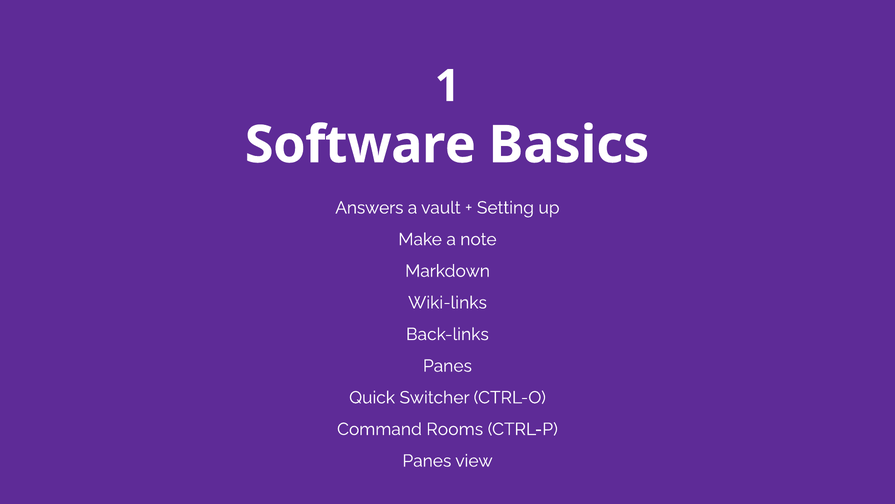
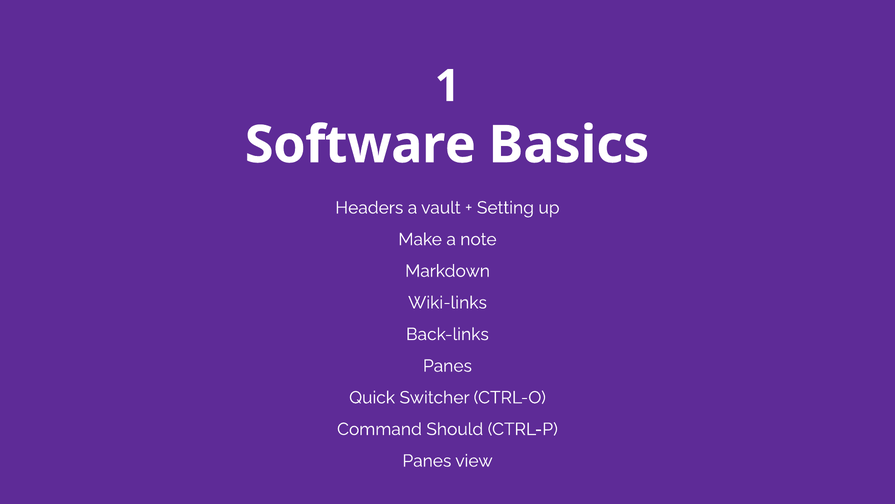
Answers: Answers -> Headers
Rooms: Rooms -> Should
